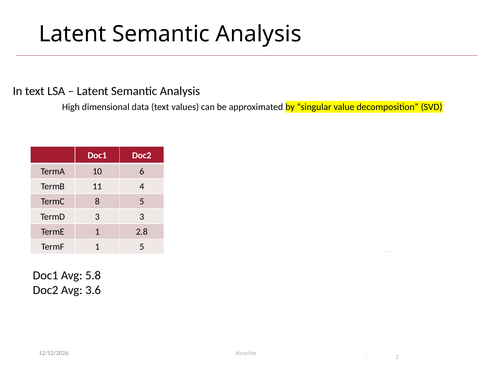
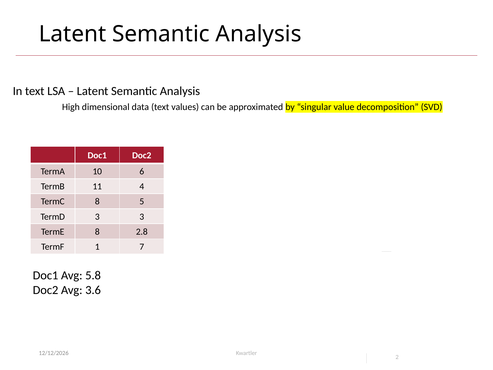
TermE 1: 1 -> 8
1 5: 5 -> 7
